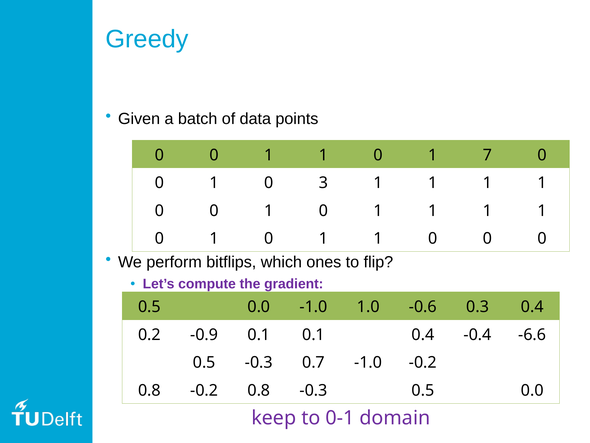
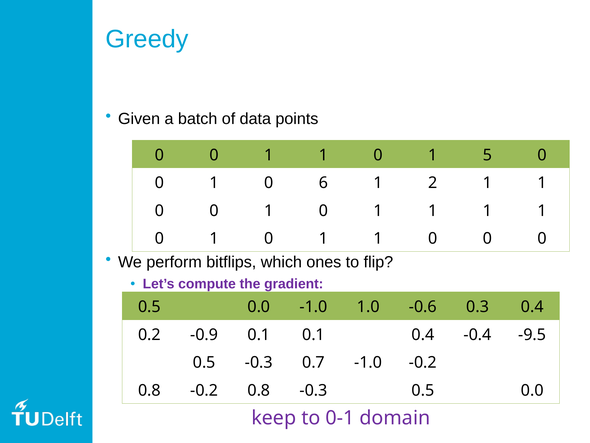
7: 7 -> 5
3: 3 -> 6
1 at (433, 183): 1 -> 2
-6.6: -6.6 -> -9.5
